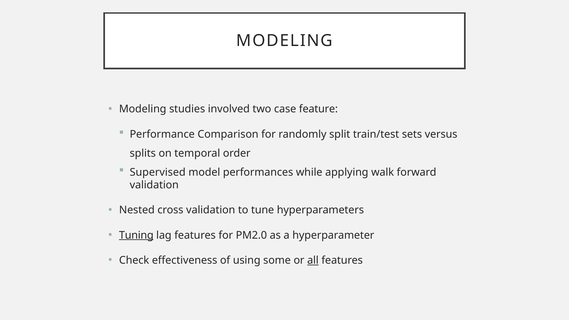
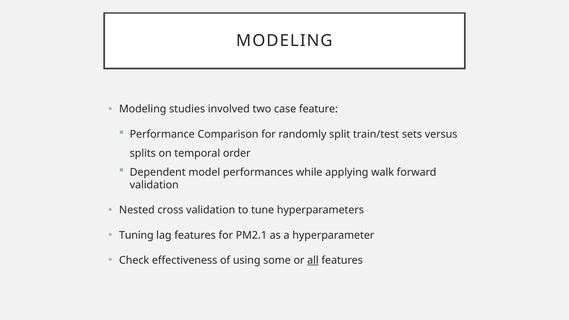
Supervised: Supervised -> Dependent
Tuning underline: present -> none
PM2.0: PM2.0 -> PM2.1
